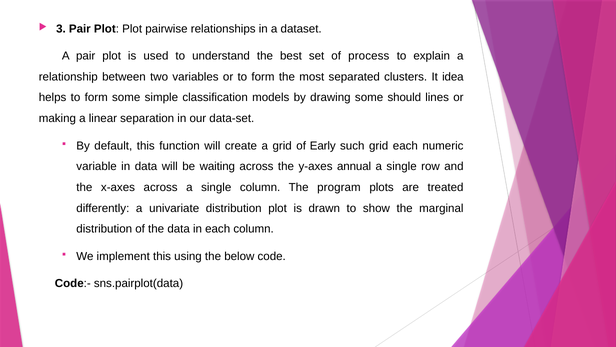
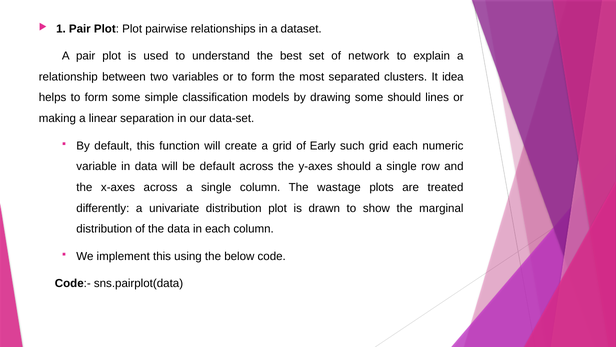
3: 3 -> 1
process: process -> network
be waiting: waiting -> default
y-axes annual: annual -> should
program: program -> wastage
